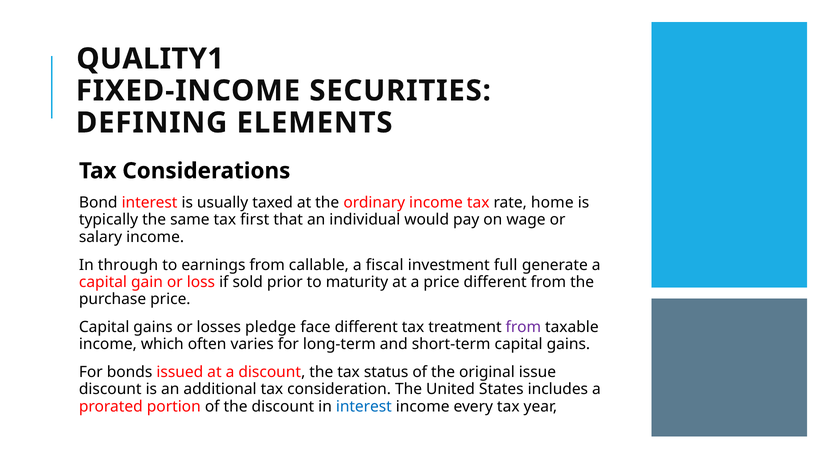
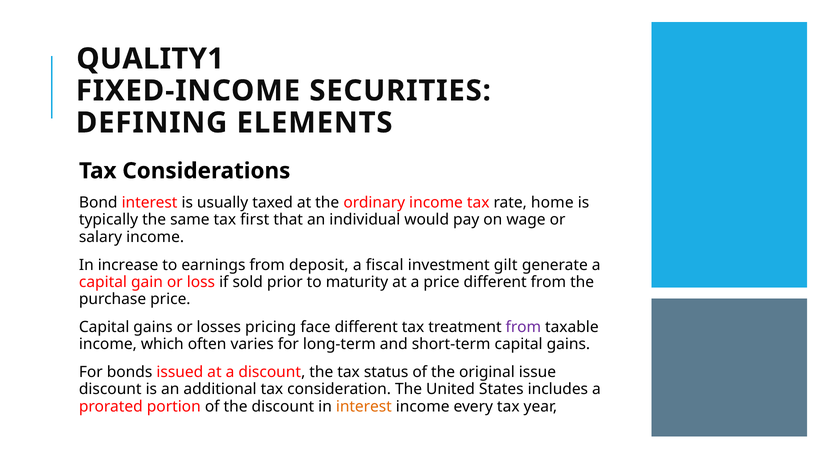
through: through -> increase
callable: callable -> deposit
full: full -> gilt
pledge: pledge -> pricing
interest at (364, 407) colour: blue -> orange
